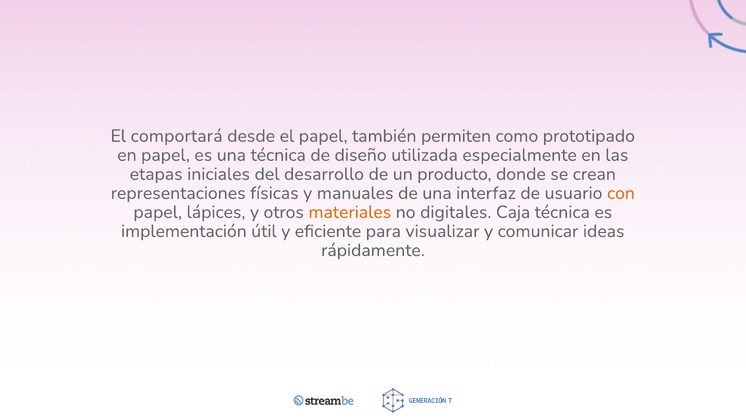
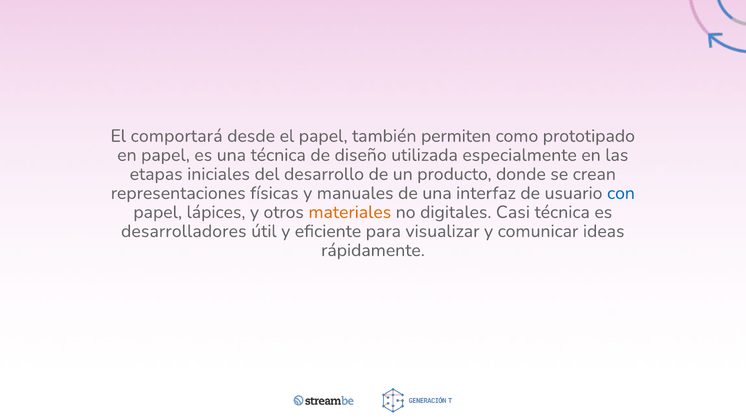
con colour: orange -> blue
Caja: Caja -> Casi
implementación: implementación -> desarrolladores
